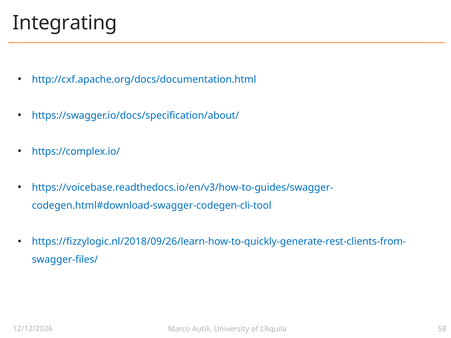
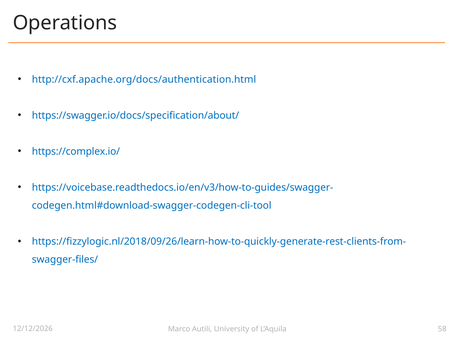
Integrating: Integrating -> Operations
http://cxf.apache.org/docs/documentation.html: http://cxf.apache.org/docs/documentation.html -> http://cxf.apache.org/docs/authentication.html
